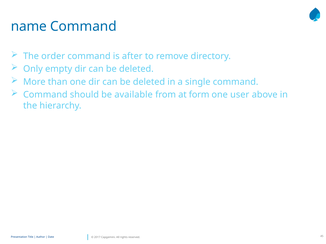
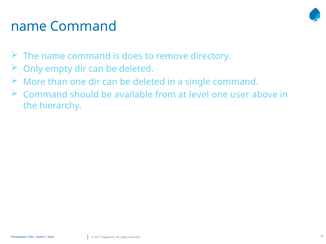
The order: order -> name
after: after -> does
form: form -> level
